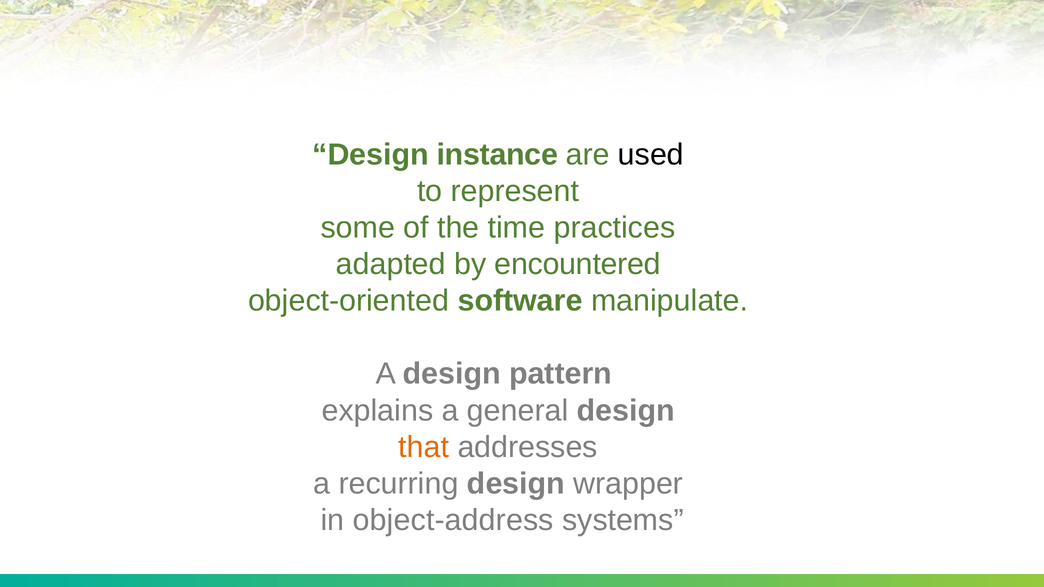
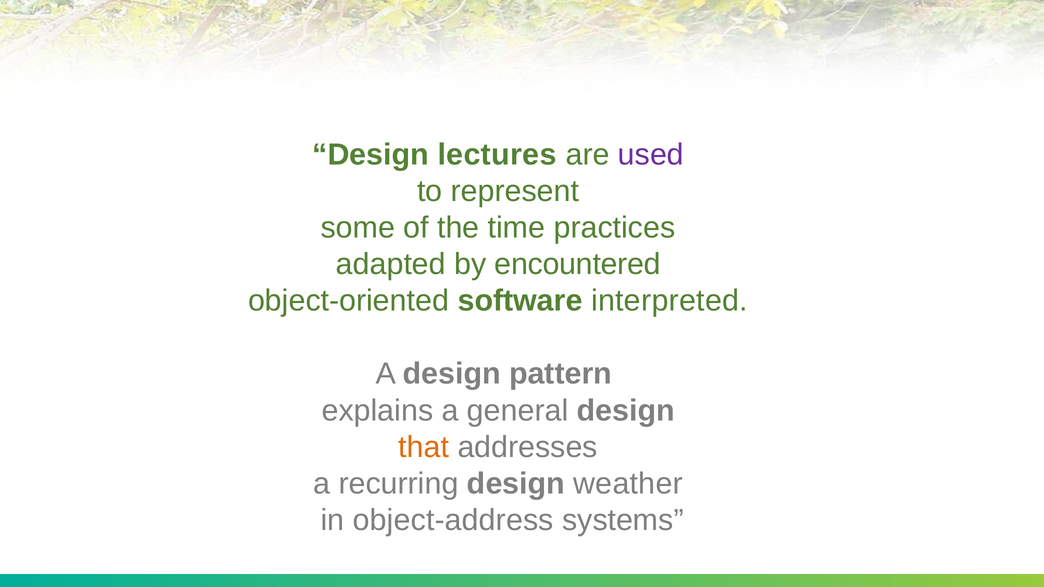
instance: instance -> lectures
used colour: black -> purple
manipulate: manipulate -> interpreted
wrapper: wrapper -> weather
